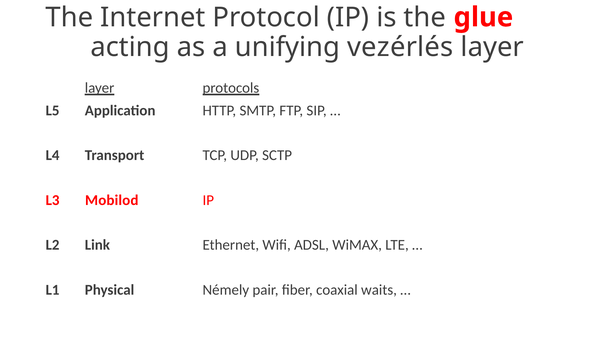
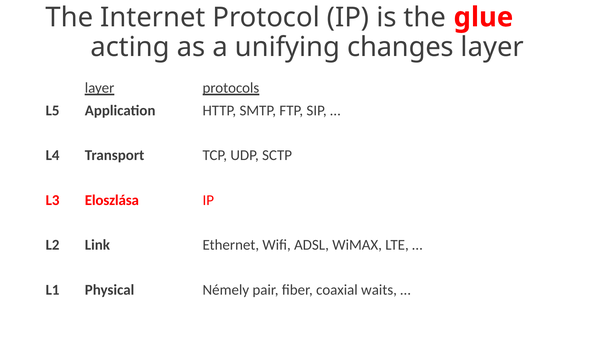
vezérlés: vezérlés -> changes
Mobilod: Mobilod -> Eloszlása
